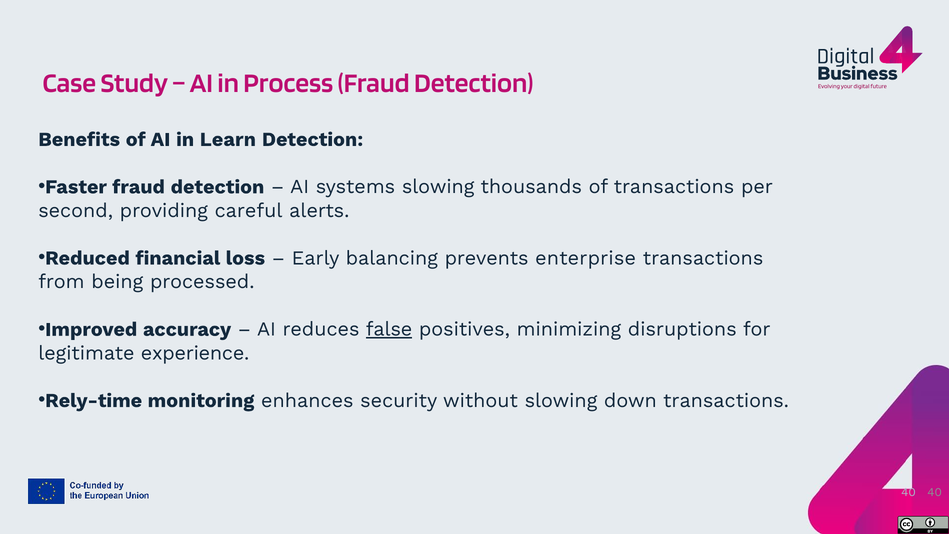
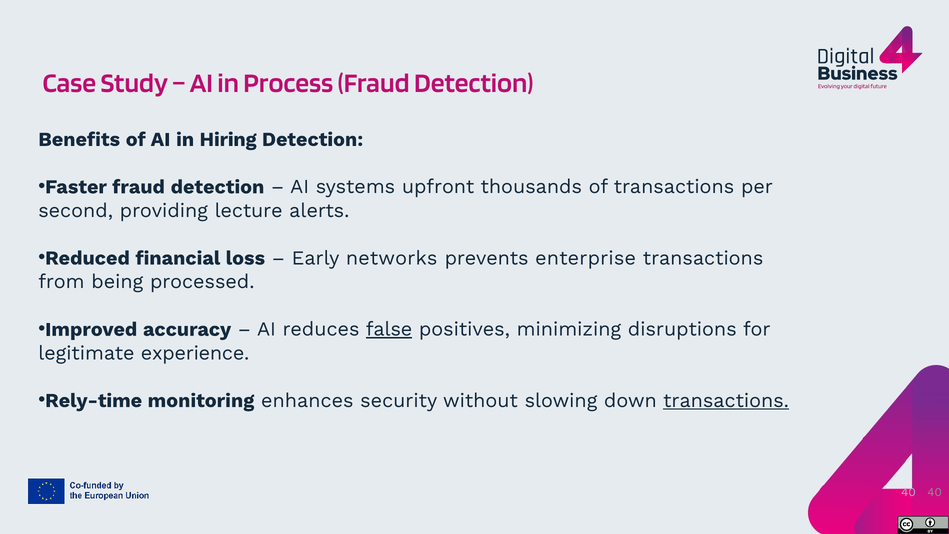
Learn: Learn -> Hiring
systems slowing: slowing -> upfront
careful: careful -> lecture
balancing: balancing -> networks
transactions at (726, 400) underline: none -> present
